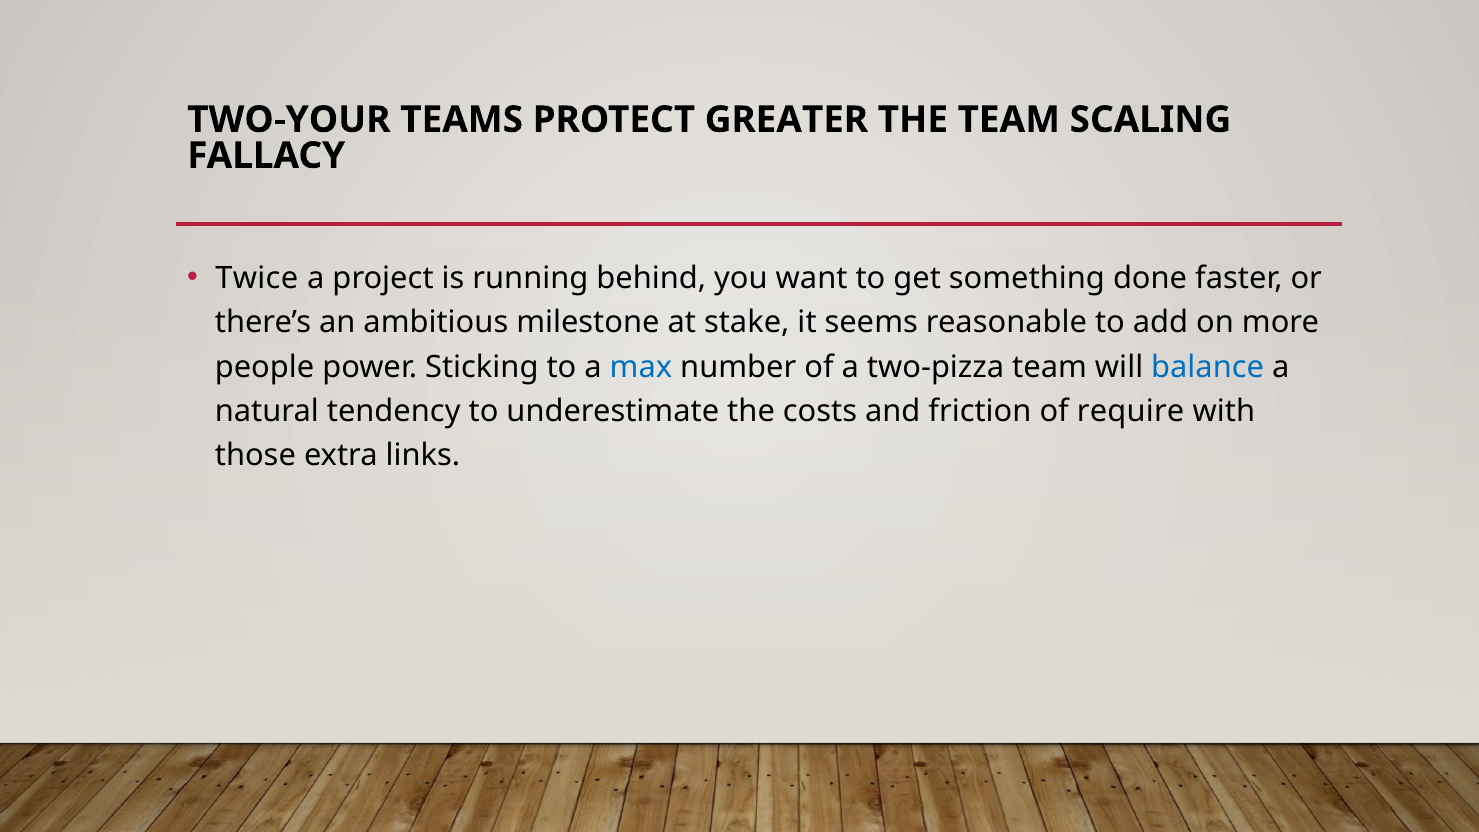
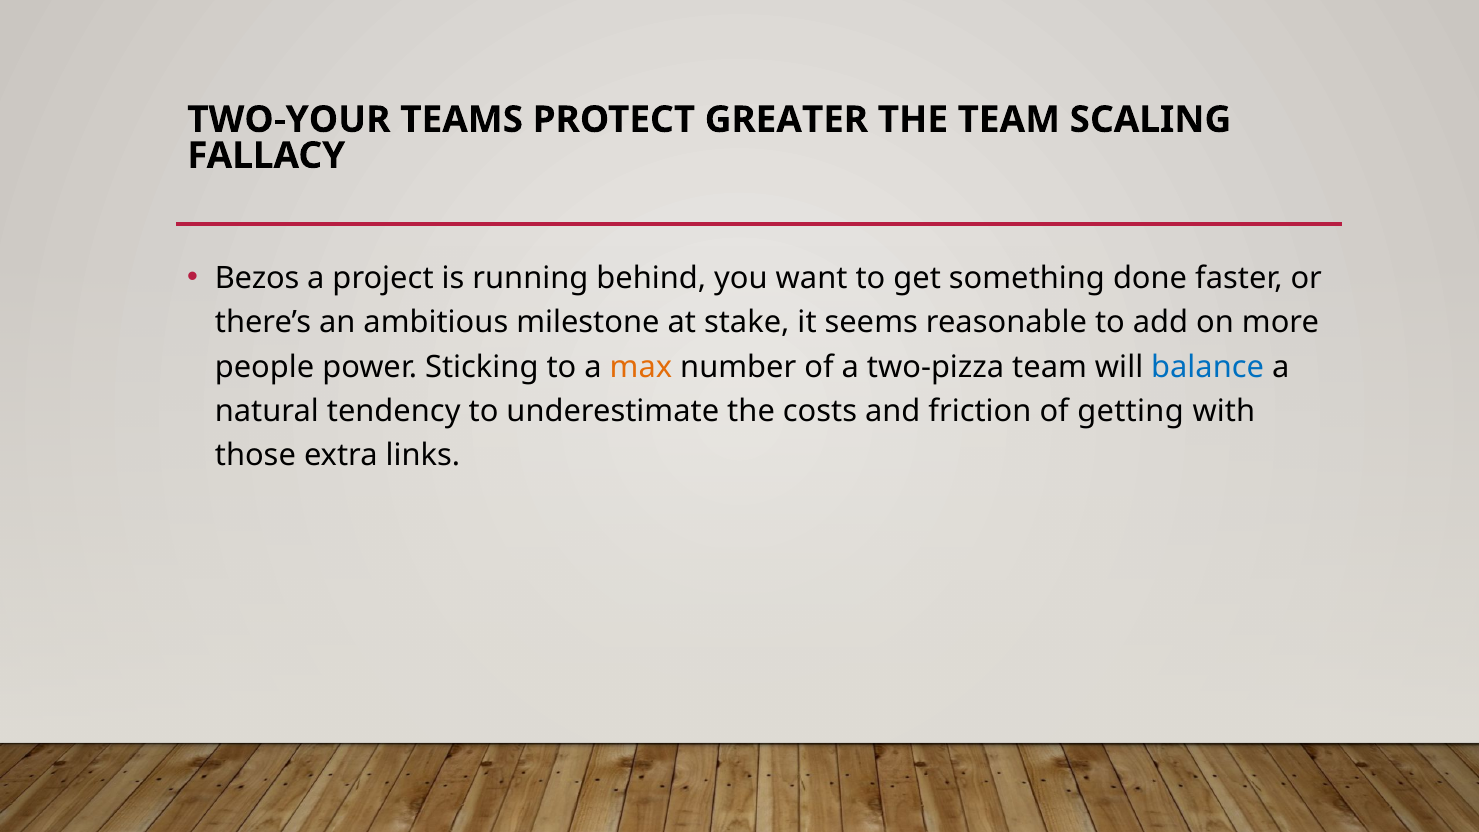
Twice: Twice -> Bezos
max colour: blue -> orange
require: require -> getting
